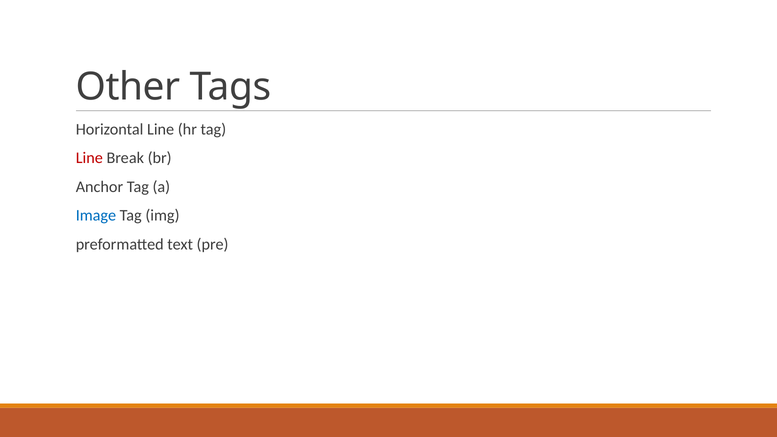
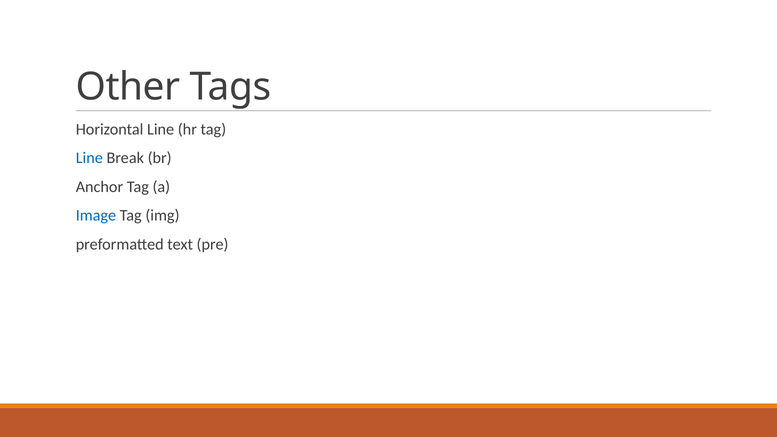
Line at (89, 158) colour: red -> blue
